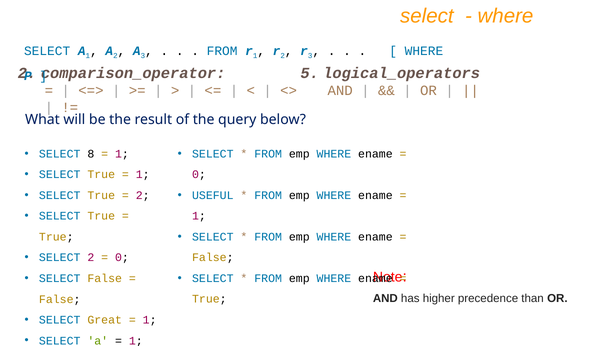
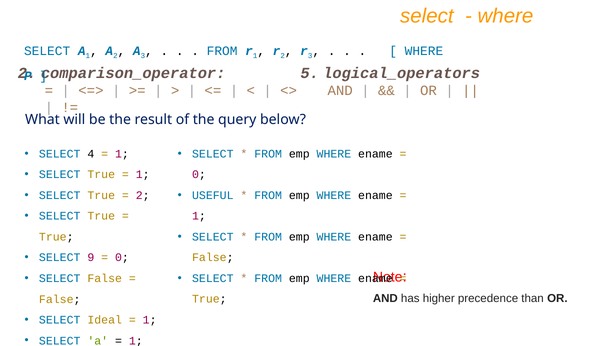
8: 8 -> 4
SELECT 2: 2 -> 9
Great: Great -> Ideal
